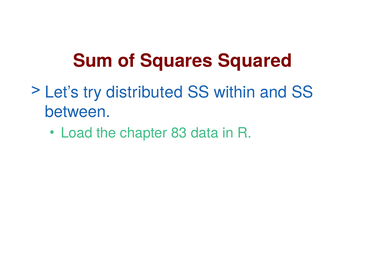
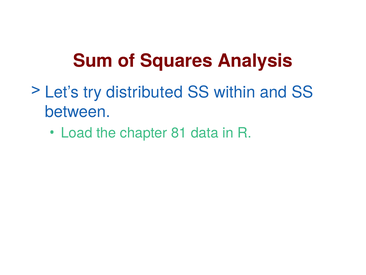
Squared: Squared -> Analysis
83: 83 -> 81
